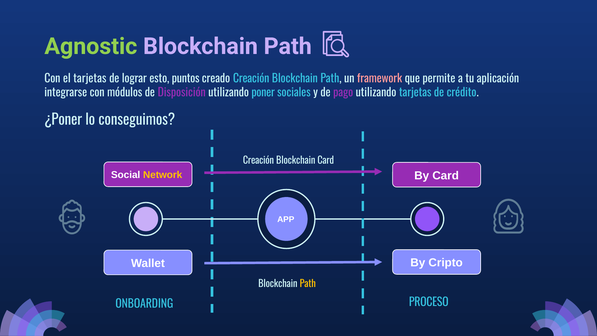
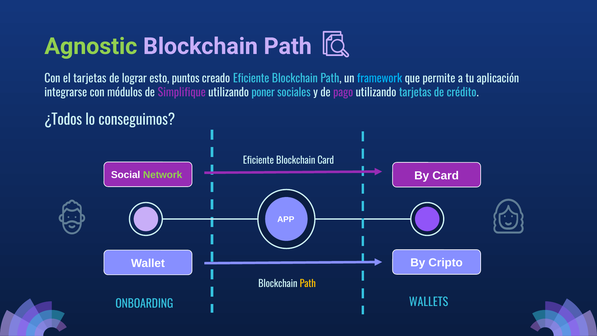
creado Creación: Creación -> Eficiente
framework colour: pink -> light blue
Disposición: Disposición -> Simplifique
¿Poner: ¿Poner -> ¿Todos
Creación at (258, 161): Creación -> Eficiente
Network colour: yellow -> light green
PROCESO: PROCESO -> WALLETS
